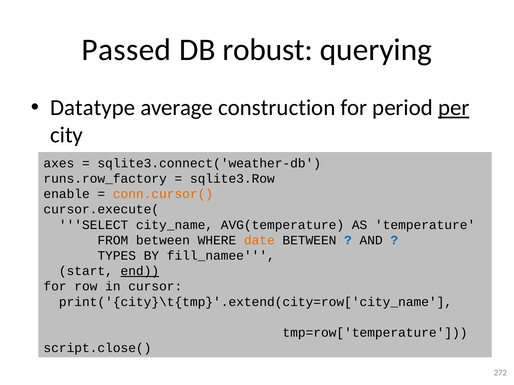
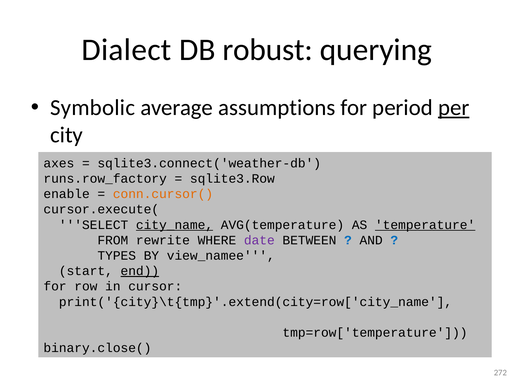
Passed: Passed -> Dialect
Datatype: Datatype -> Symbolic
construction: construction -> assumptions
city_name underline: none -> present
temperature underline: none -> present
FROM between: between -> rewrite
date colour: orange -> purple
fill_namee: fill_namee -> view_namee
script.close(: script.close( -> binary.close(
